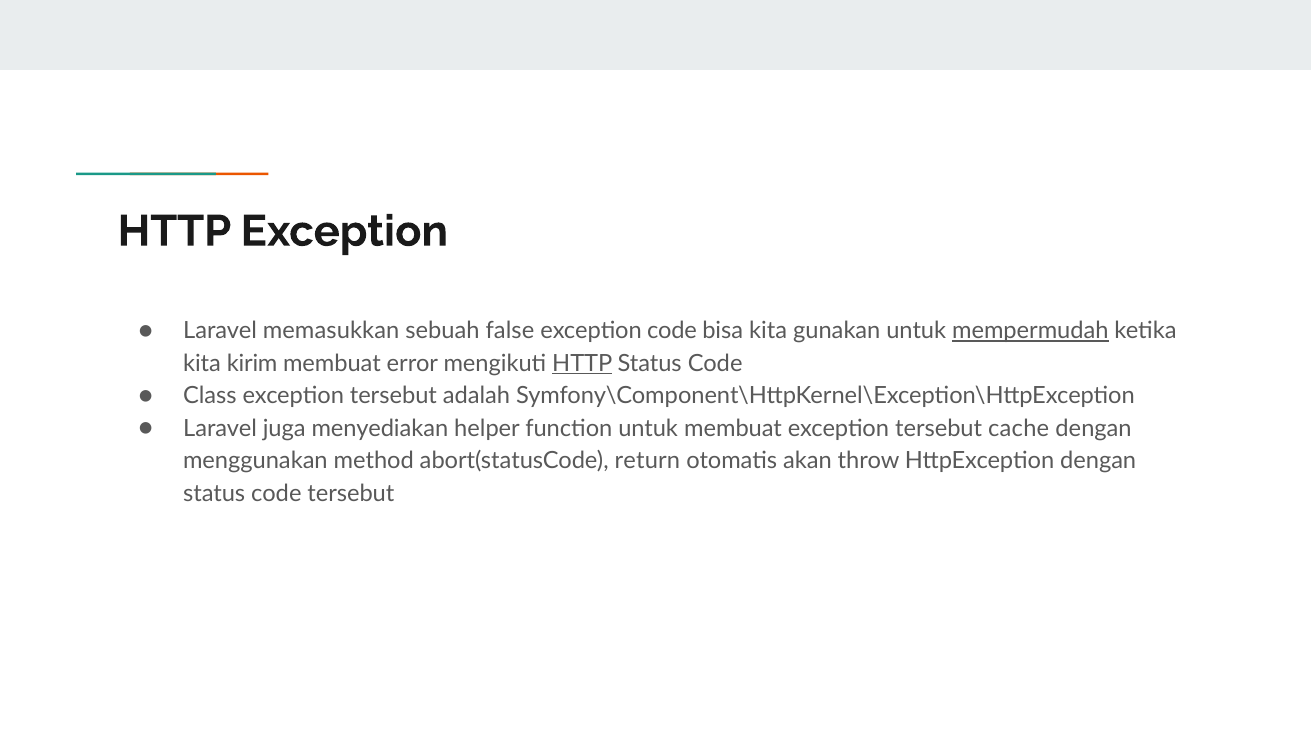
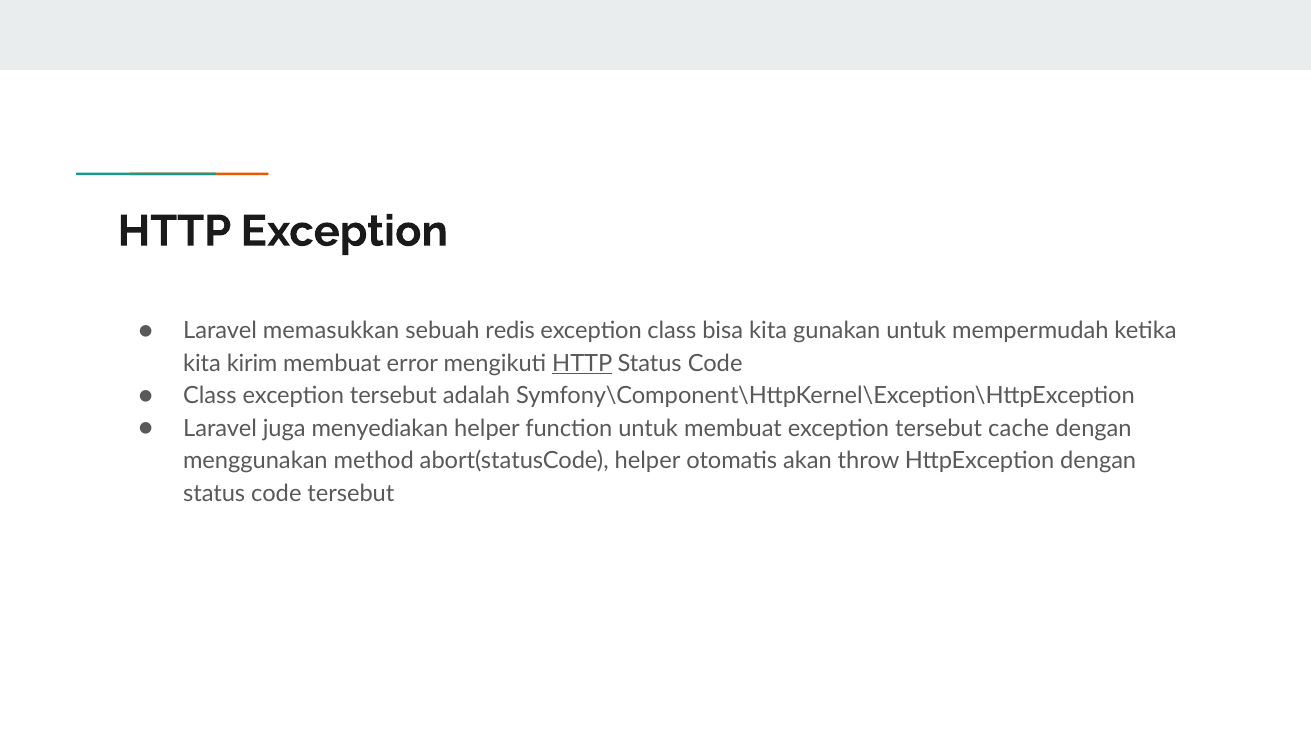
false: false -> redis
exception code: code -> class
mempermudah underline: present -> none
abort(statusCode return: return -> helper
